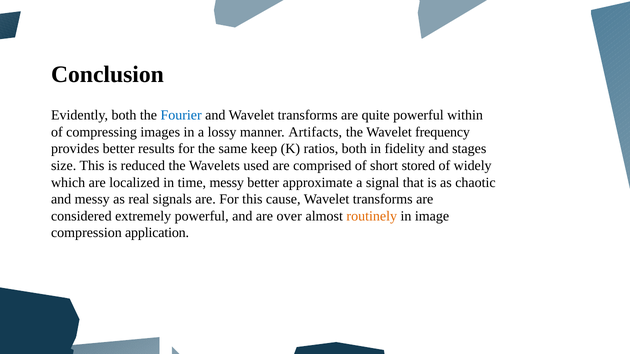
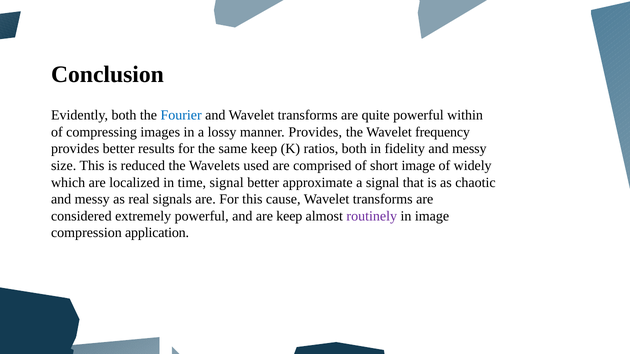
manner Artifacts: Artifacts -> Provides
fidelity and stages: stages -> messy
short stored: stored -> image
time messy: messy -> signal
are over: over -> keep
routinely colour: orange -> purple
